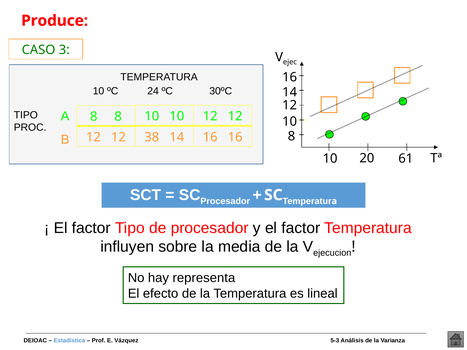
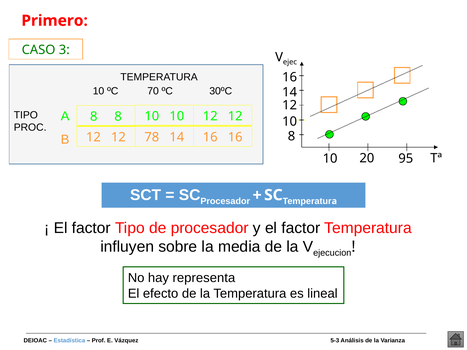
Produce: Produce -> Primero
24: 24 -> 70
38: 38 -> 78
61: 61 -> 95
